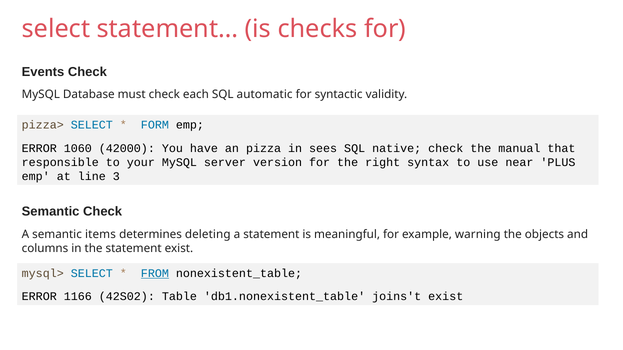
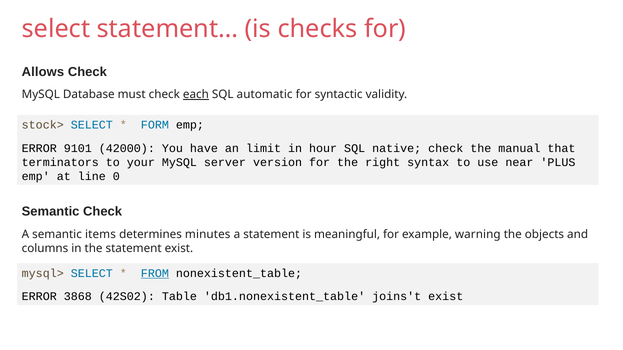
Events: Events -> Allows
each underline: none -> present
pizza>: pizza> -> stock>
1060: 1060 -> 9101
pizza: pizza -> limit
sees: sees -> hour
responsible: responsible -> terminators
3: 3 -> 0
deleting: deleting -> minutes
1166: 1166 -> 3868
